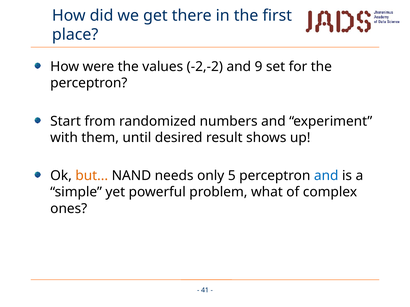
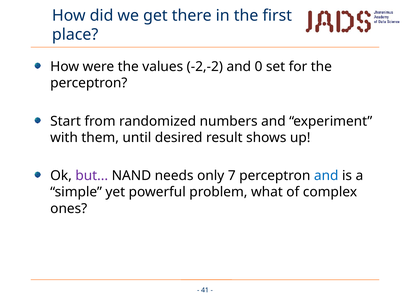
9: 9 -> 0
but colour: orange -> purple
5: 5 -> 7
